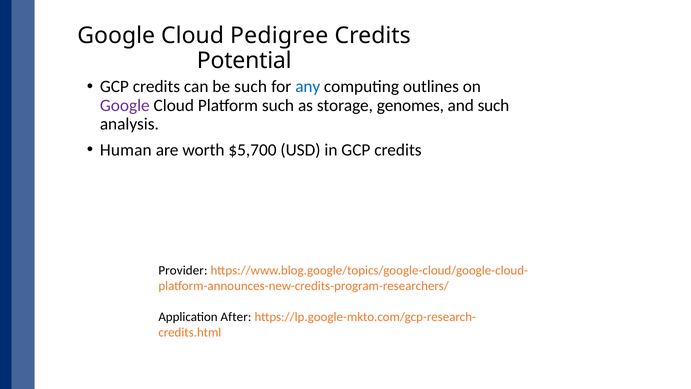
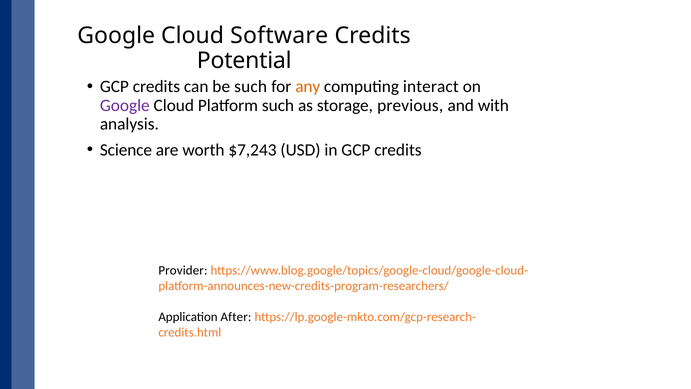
Pedigree: Pedigree -> Software
any colour: blue -> orange
outlines: outlines -> interact
genomes: genomes -> previous
and such: such -> with
Human: Human -> Science
$5,700: $5,700 -> $7,243
